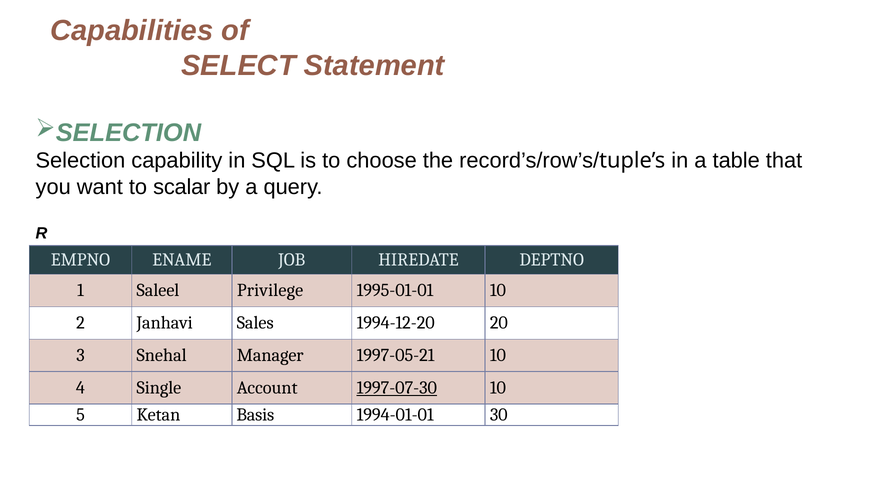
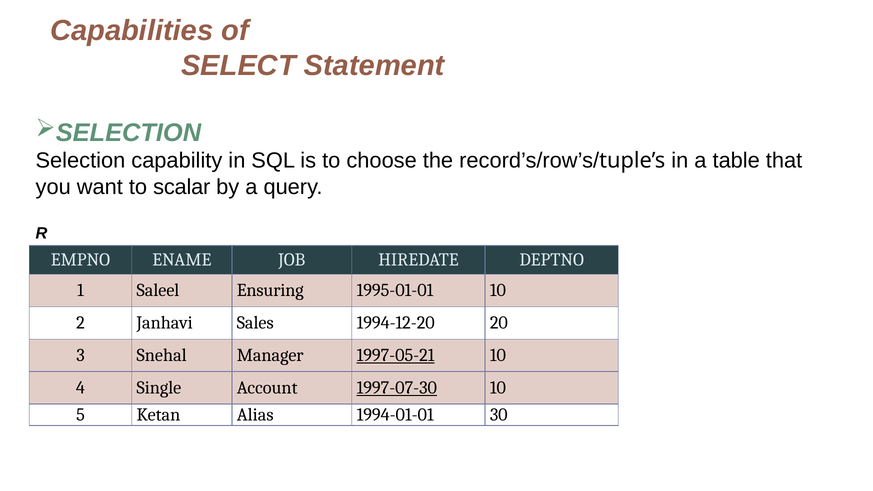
Privilege: Privilege -> Ensuring
1997-05-21 underline: none -> present
Basis: Basis -> Alias
